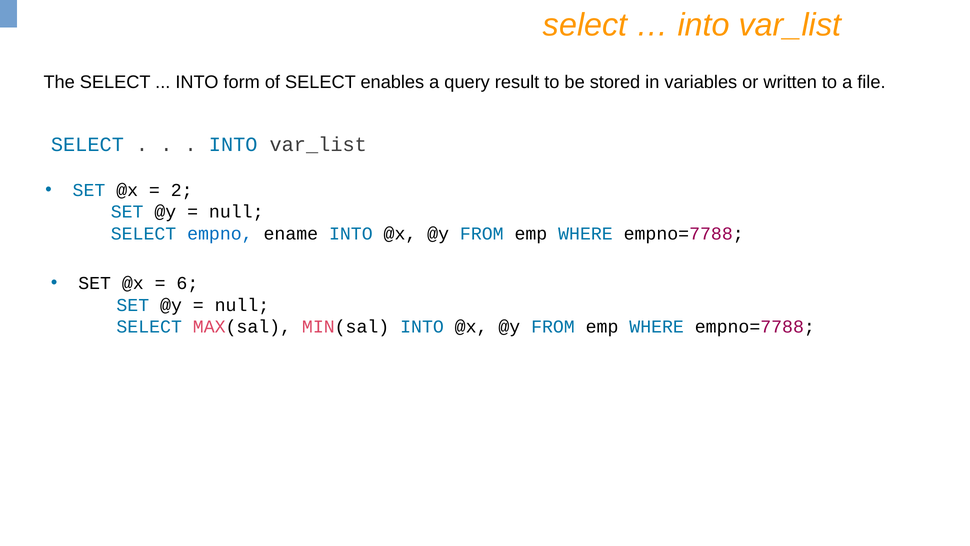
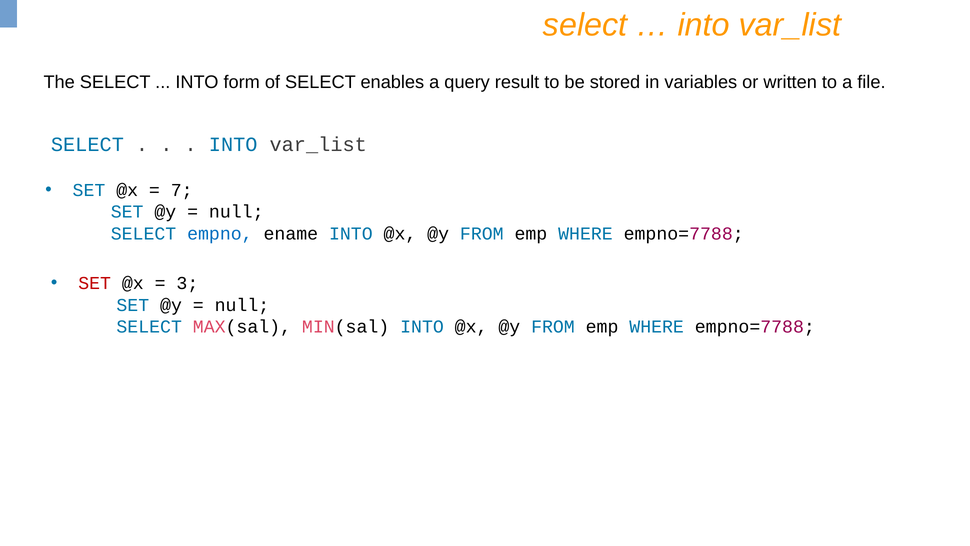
2: 2 -> 7
SET at (95, 283) colour: black -> red
6: 6 -> 3
